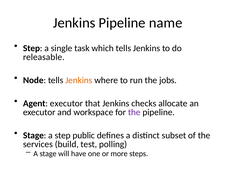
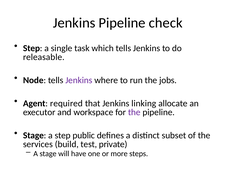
name: name -> check
Jenkins at (79, 80) colour: orange -> purple
Agent executor: executor -> required
checks: checks -> linking
polling: polling -> private
